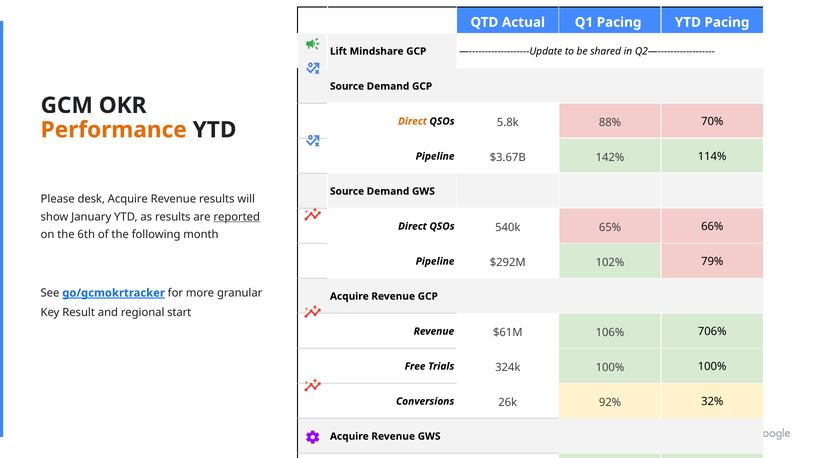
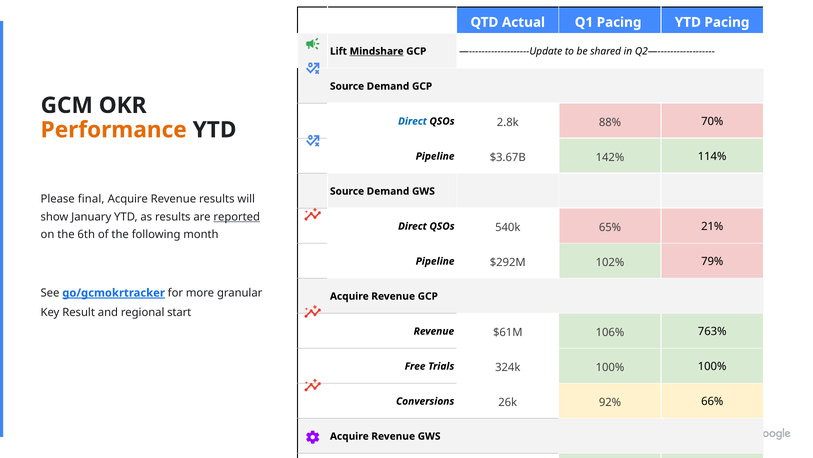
Mindshare underline: none -> present
Direct at (412, 121) colour: orange -> blue
5.8k: 5.8k -> 2.8k
desk: desk -> final
66%: 66% -> 21%
706%: 706% -> 763%
32%: 32% -> 66%
